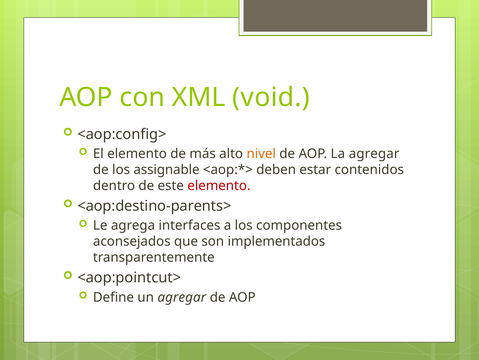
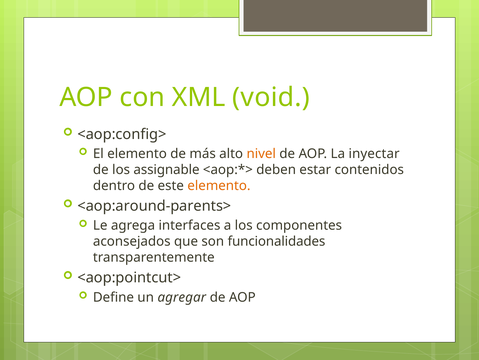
La agregar: agregar -> inyectar
elemento at (219, 185) colour: red -> orange
<aop:destino-parents>: <aop:destino-parents> -> <aop:around-parents>
implementados: implementados -> funcionalidades
